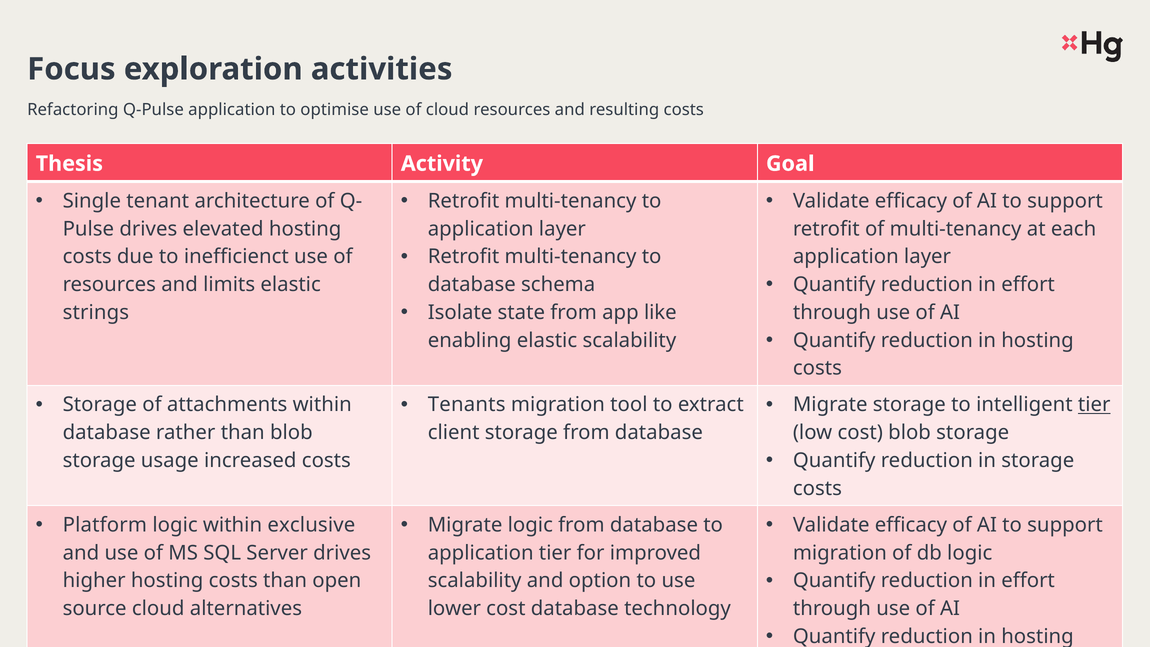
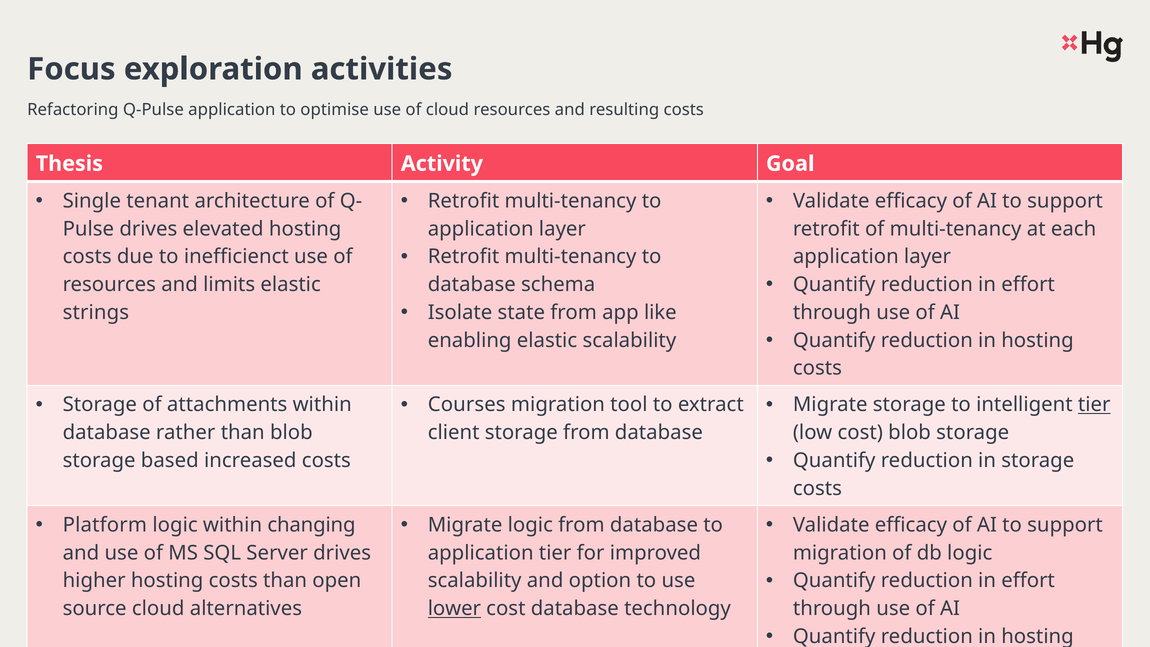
Tenants: Tenants -> Courses
usage: usage -> based
exclusive: exclusive -> changing
lower underline: none -> present
